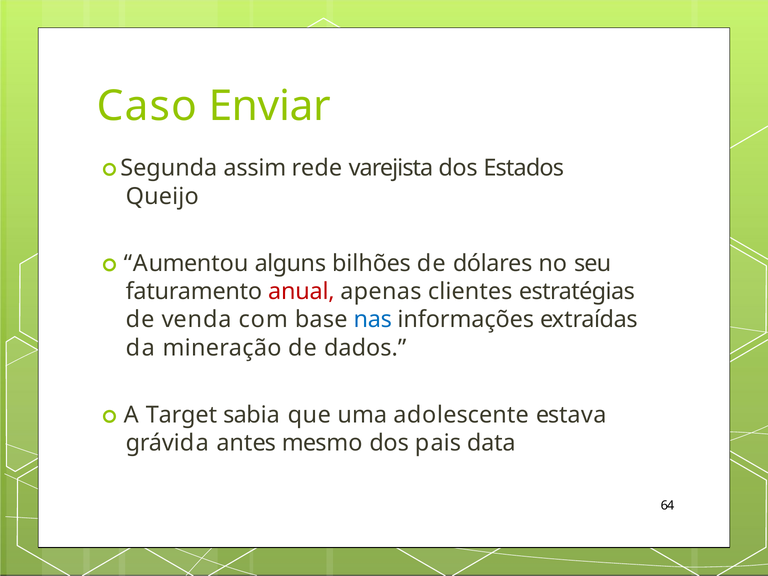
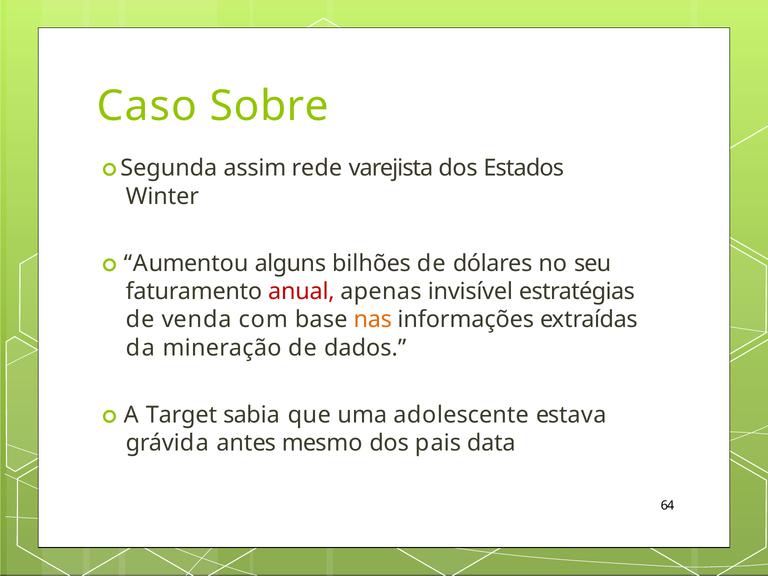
Enviar: Enviar -> Sobre
Queijo: Queijo -> Winter
clientes: clientes -> invisível
nas colour: blue -> orange
